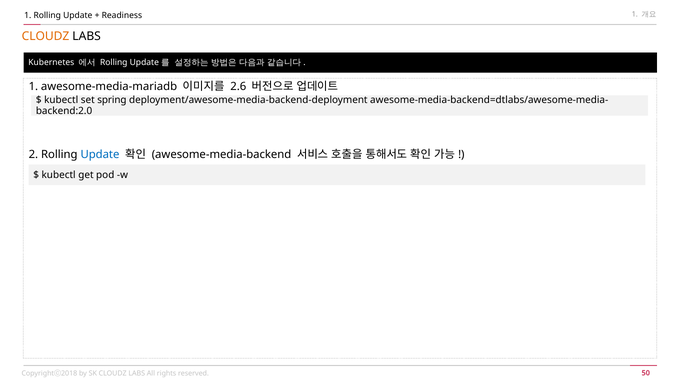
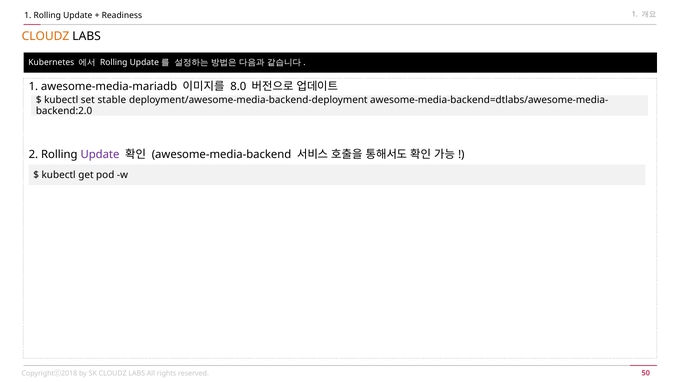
2.6: 2.6 -> 8.0
spring: spring -> stable
Update at (100, 155) colour: blue -> purple
